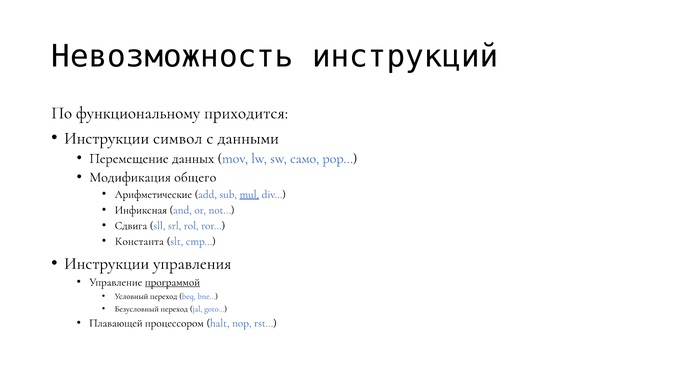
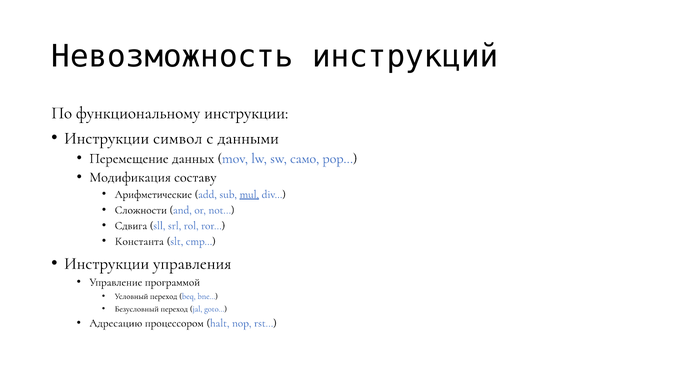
функциональному приходится: приходится -> инструкции
общего: общего -> составу
Инфиксная: Инфиксная -> Сложности
программой underline: present -> none
Плавающей: Плавающей -> Адресацию
